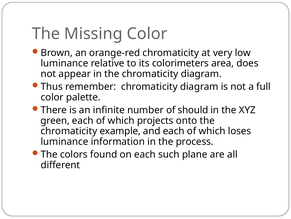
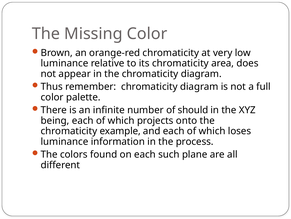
its colorimeters: colorimeters -> chromaticity
green: green -> being
